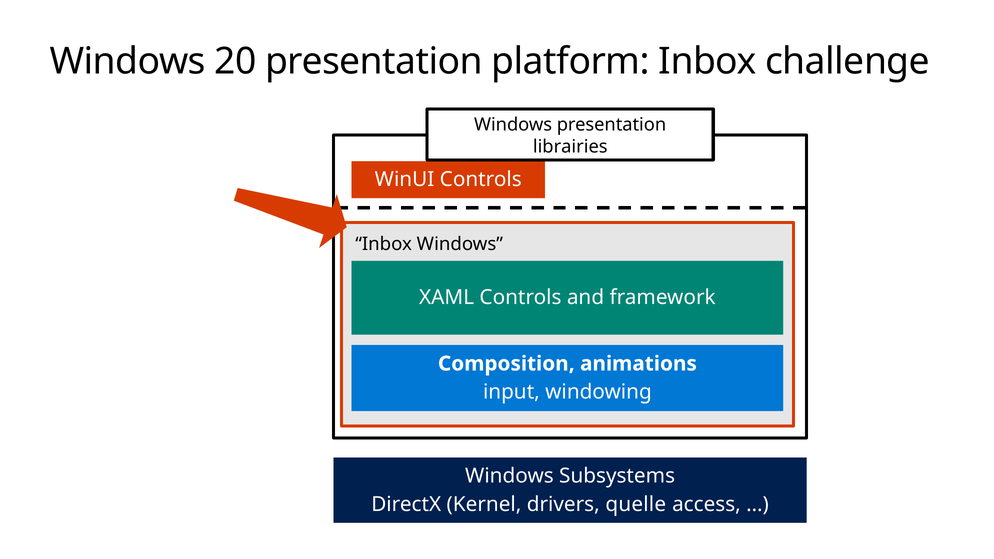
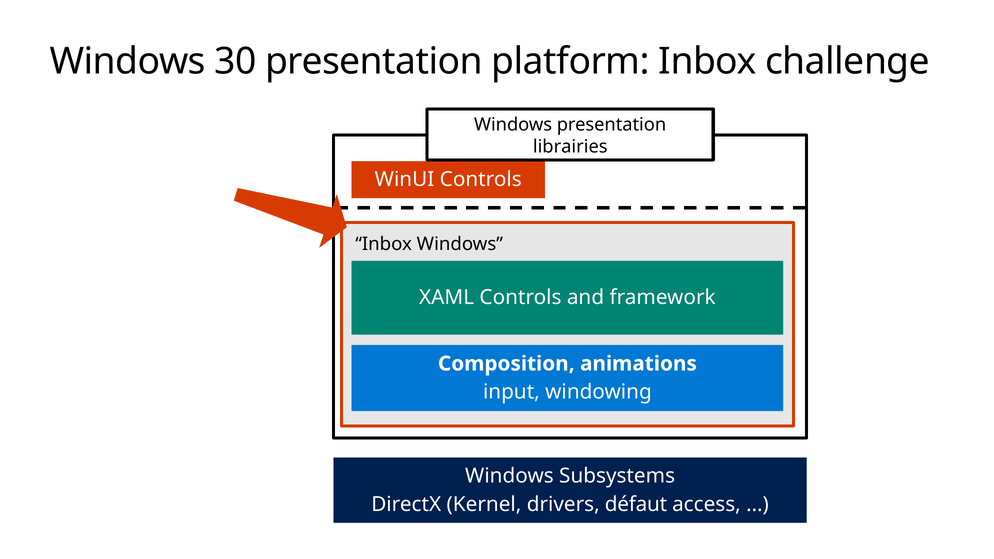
20: 20 -> 30
quelle: quelle -> défaut
